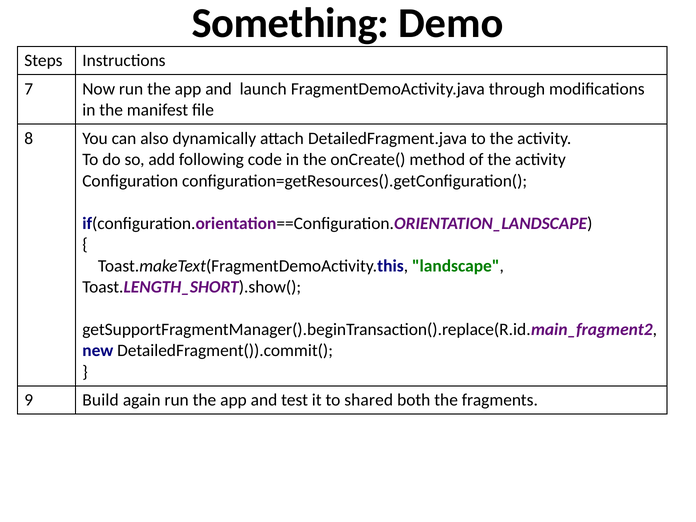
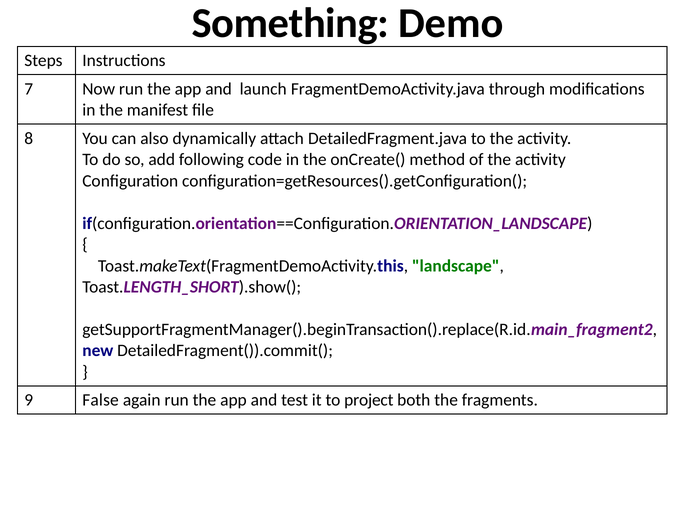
Build: Build -> False
shared: shared -> project
